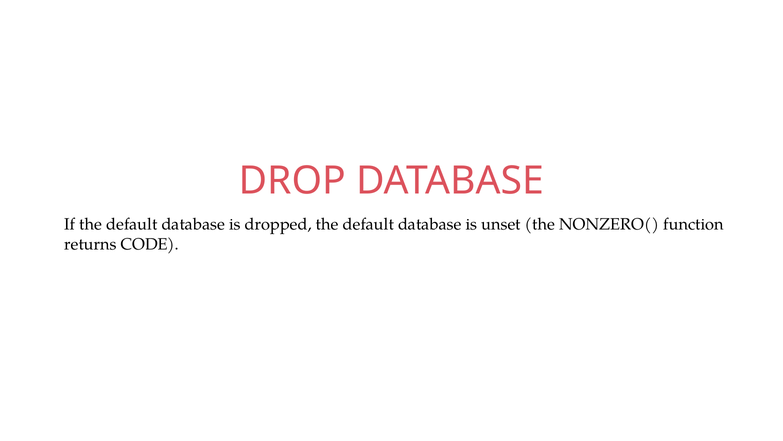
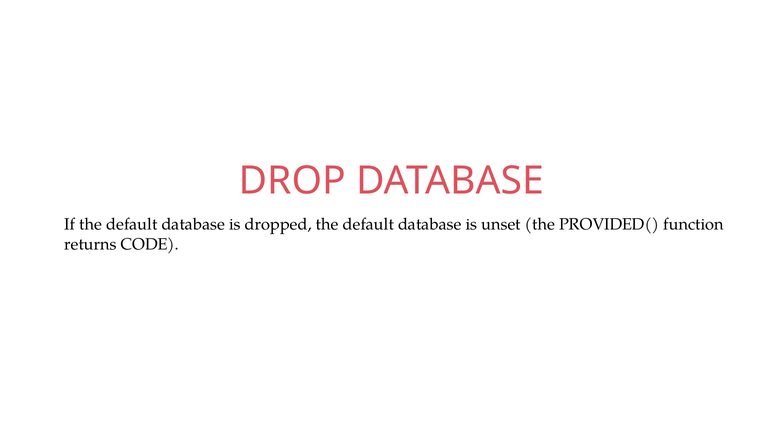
NONZERO(: NONZERO( -> PROVIDED(
